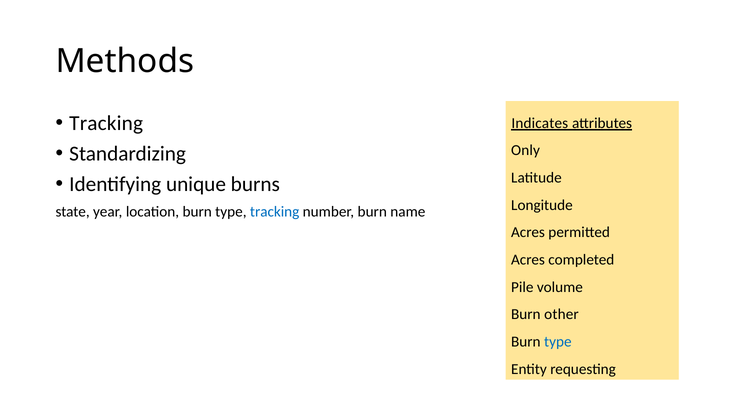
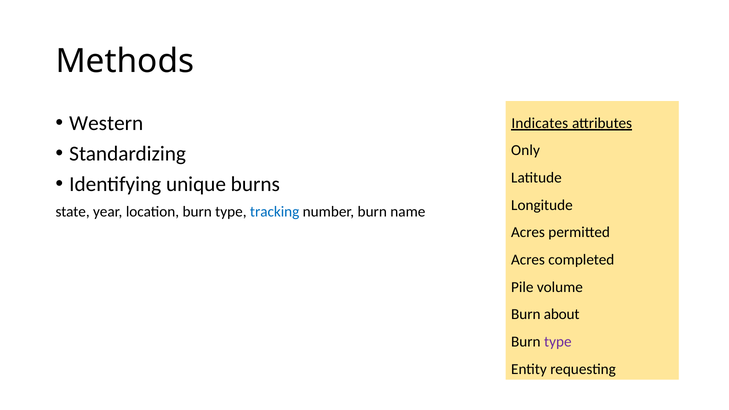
Tracking at (106, 123): Tracking -> Western
other: other -> about
type at (558, 342) colour: blue -> purple
